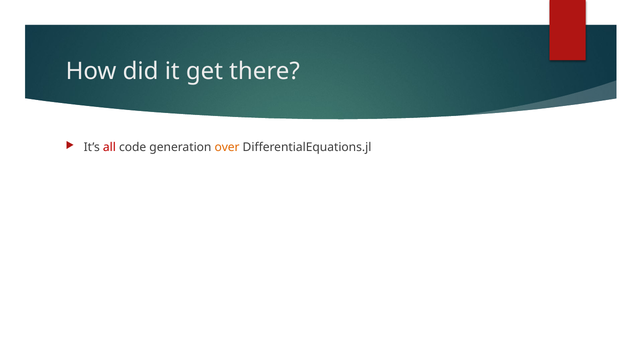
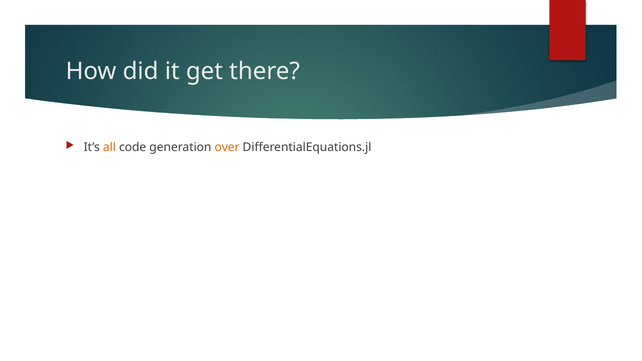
all colour: red -> orange
